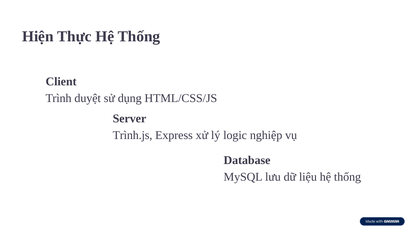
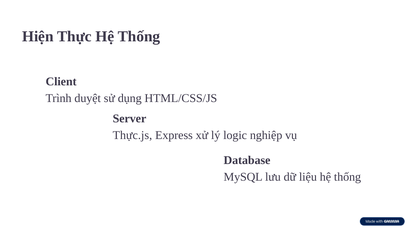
Trình.js: Trình.js -> Thực.js
